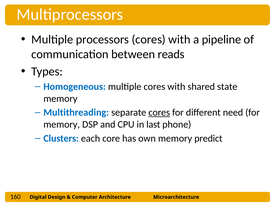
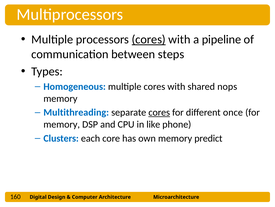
cores at (149, 39) underline: none -> present
reads: reads -> steps
state: state -> nops
need: need -> once
last: last -> like
